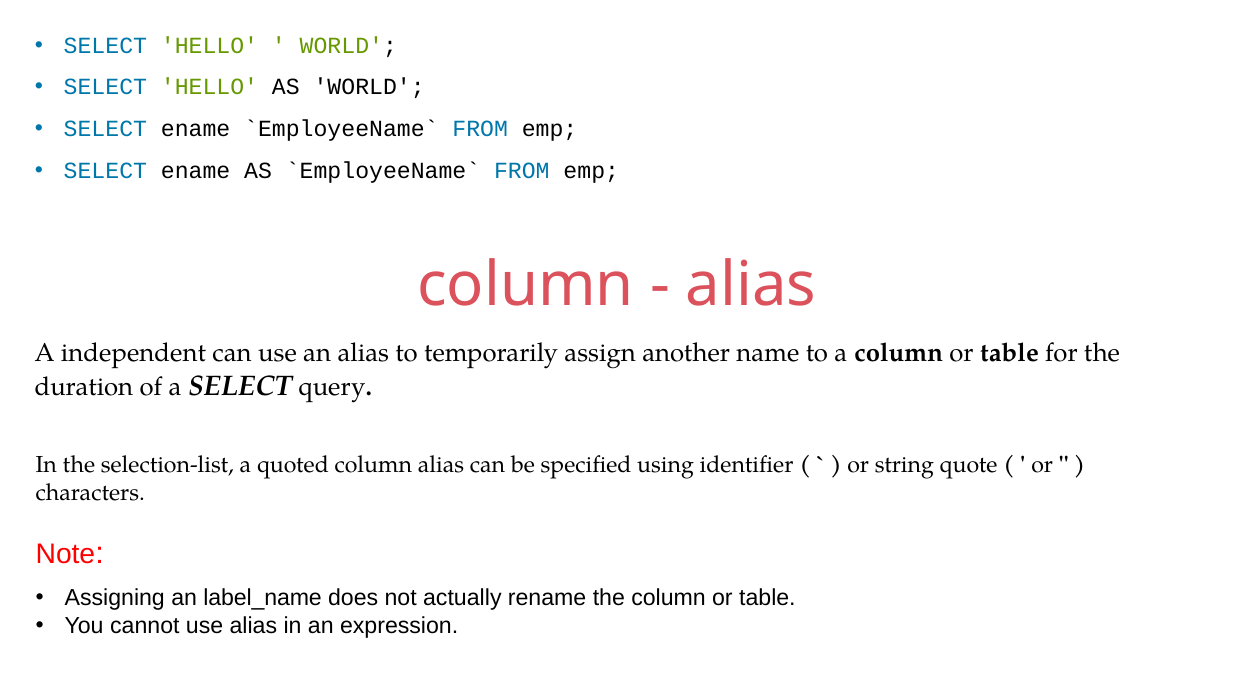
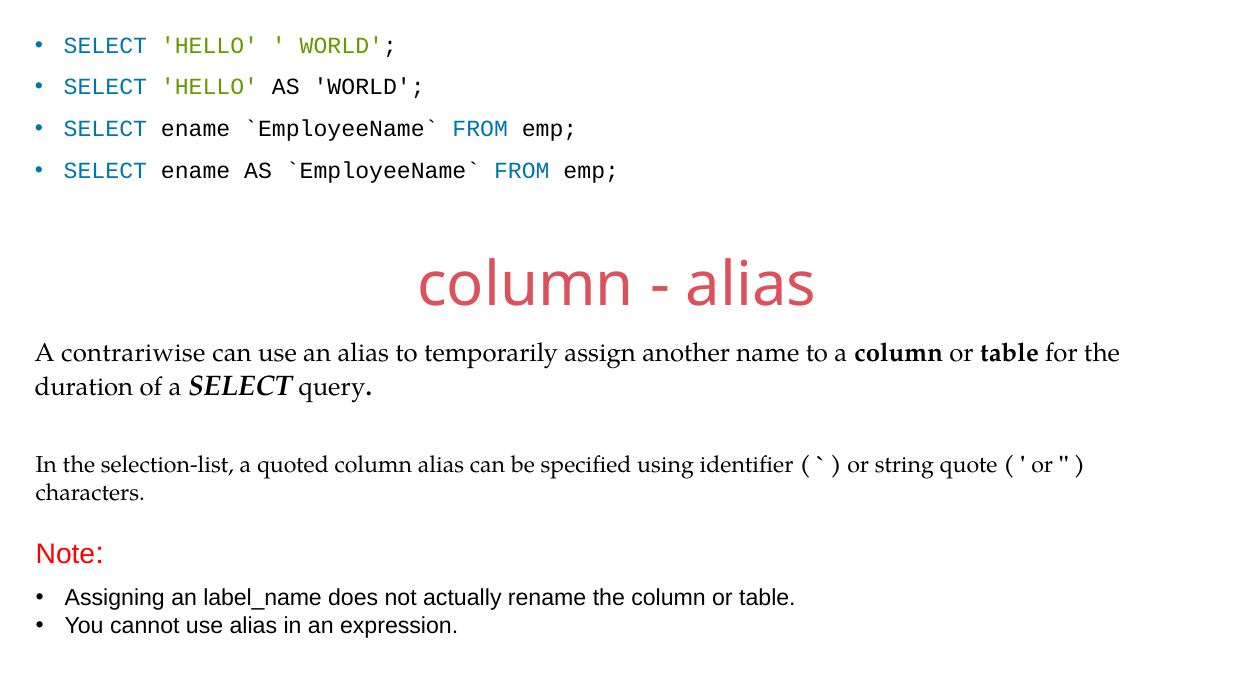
independent: independent -> contrariwise
